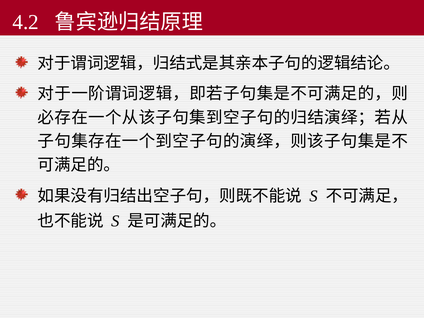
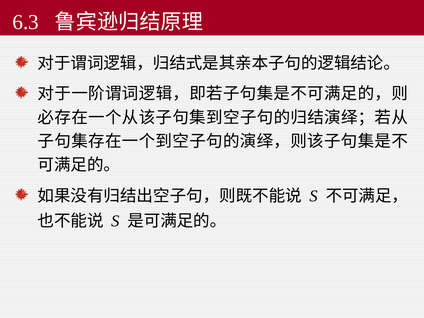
4.2: 4.2 -> 6.3
